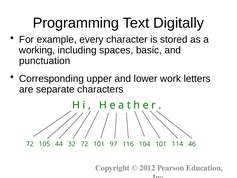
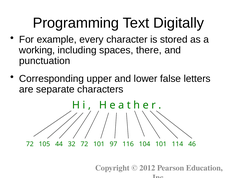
basic: basic -> there
work: work -> false
